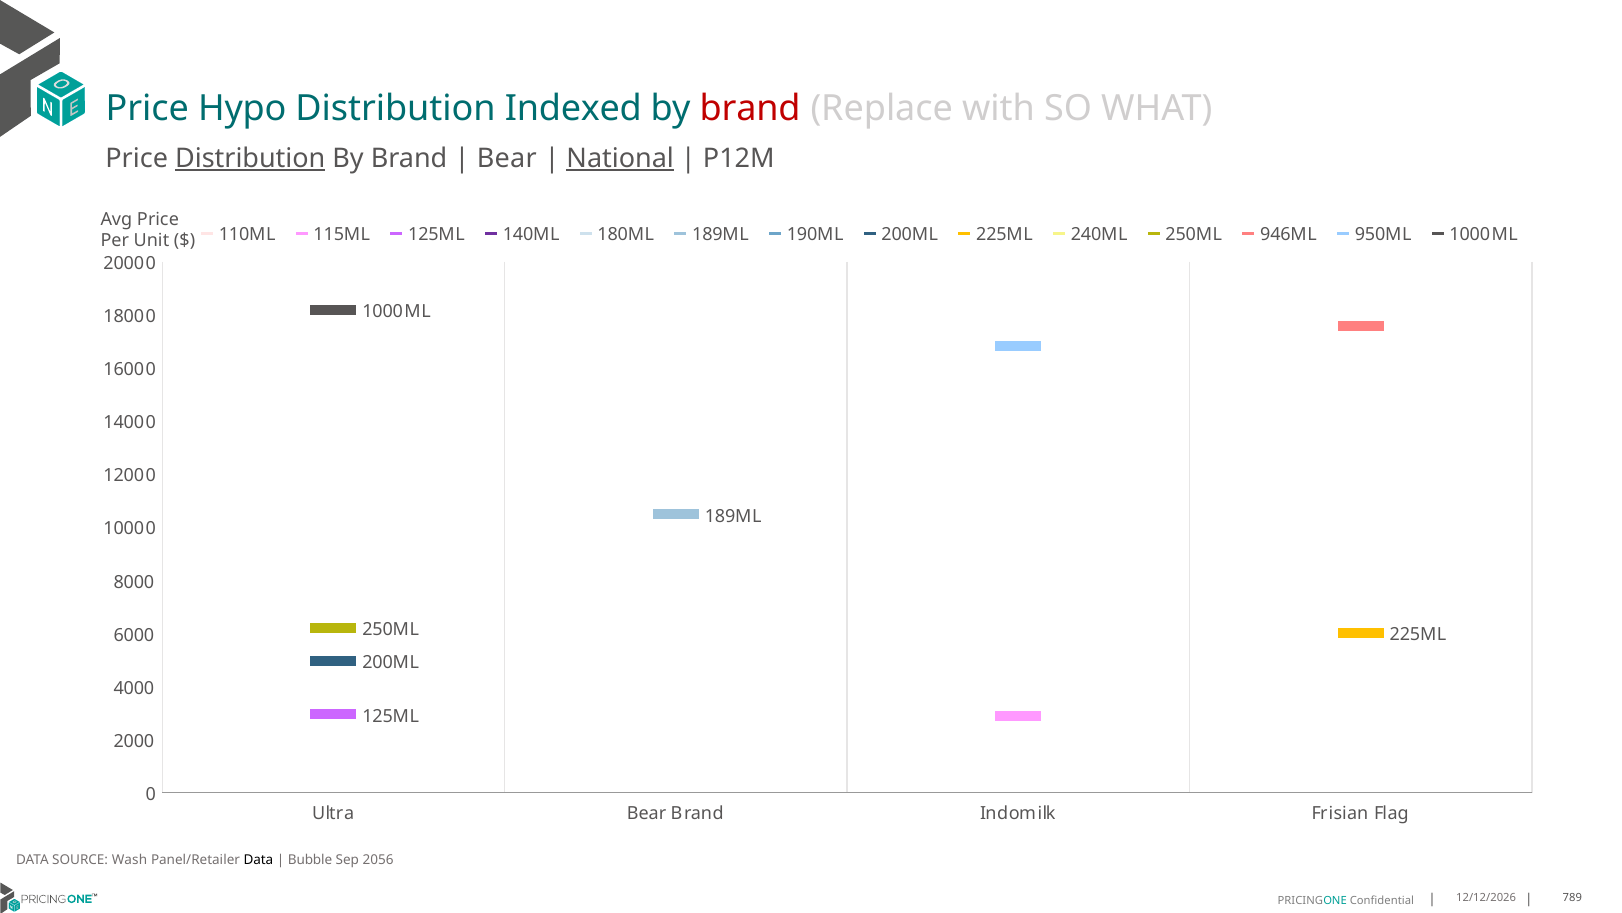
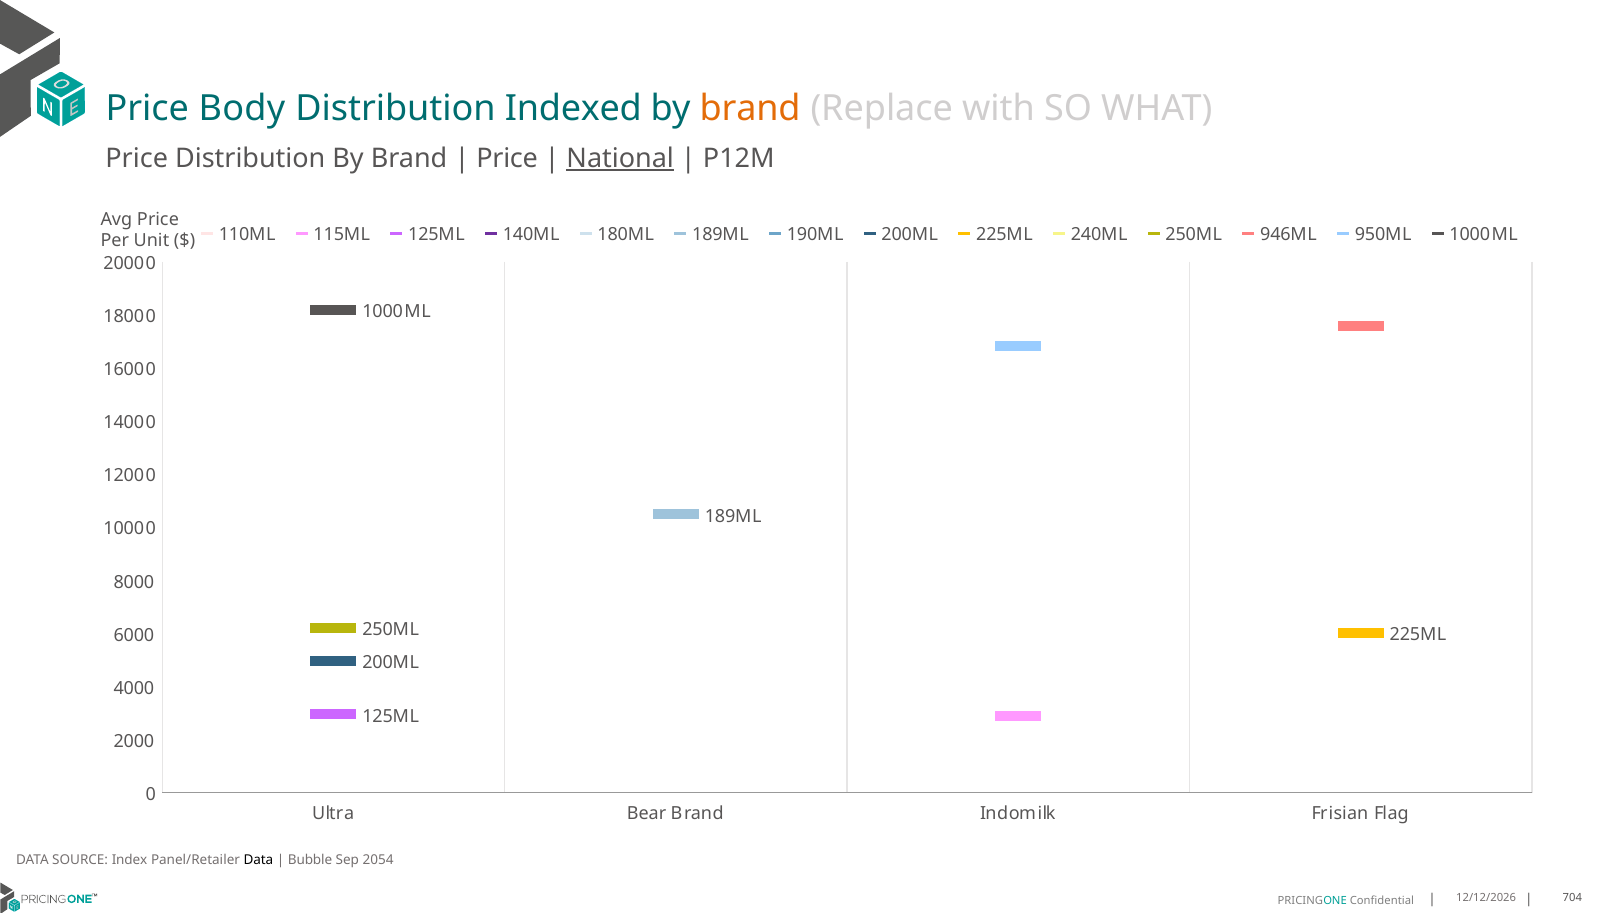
Hypo: Hypo -> Body
brand at (750, 109) colour: red -> orange
Distribution at (250, 158) underline: present -> none
Bear at (507, 158): Bear -> Price
Wash: Wash -> Index
2056: 2056 -> 2054
789: 789 -> 704
